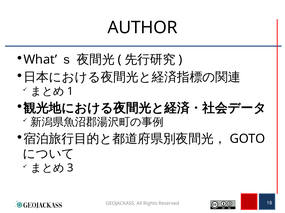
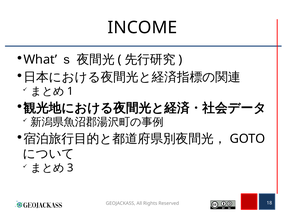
AUTHOR: AUTHOR -> INCOME
